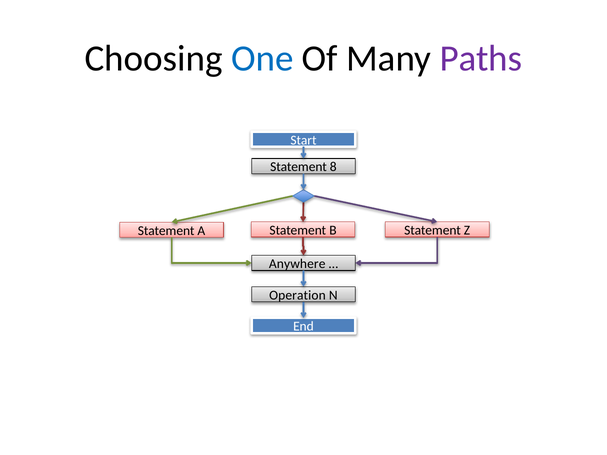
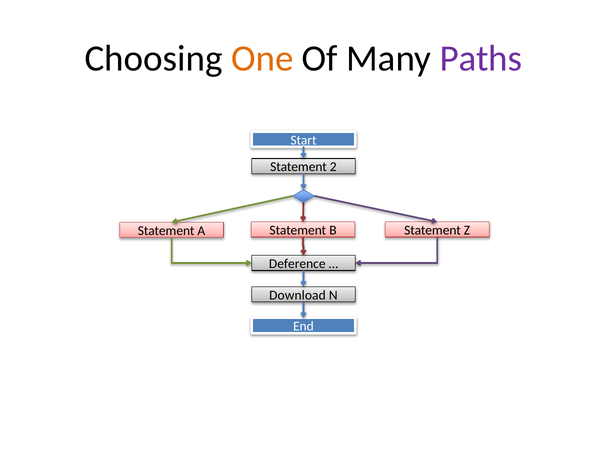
One colour: blue -> orange
8: 8 -> 2
Anywhere: Anywhere -> Deference
Operation: Operation -> Download
